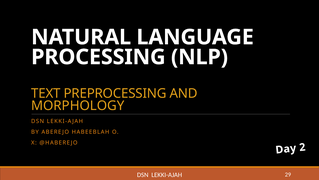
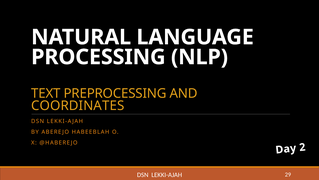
MORPHOLOGY: MORPHOLOGY -> COORDINATES
